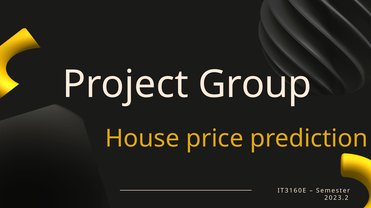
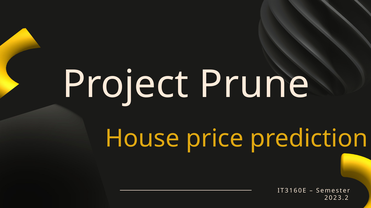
Group: Group -> Prune
